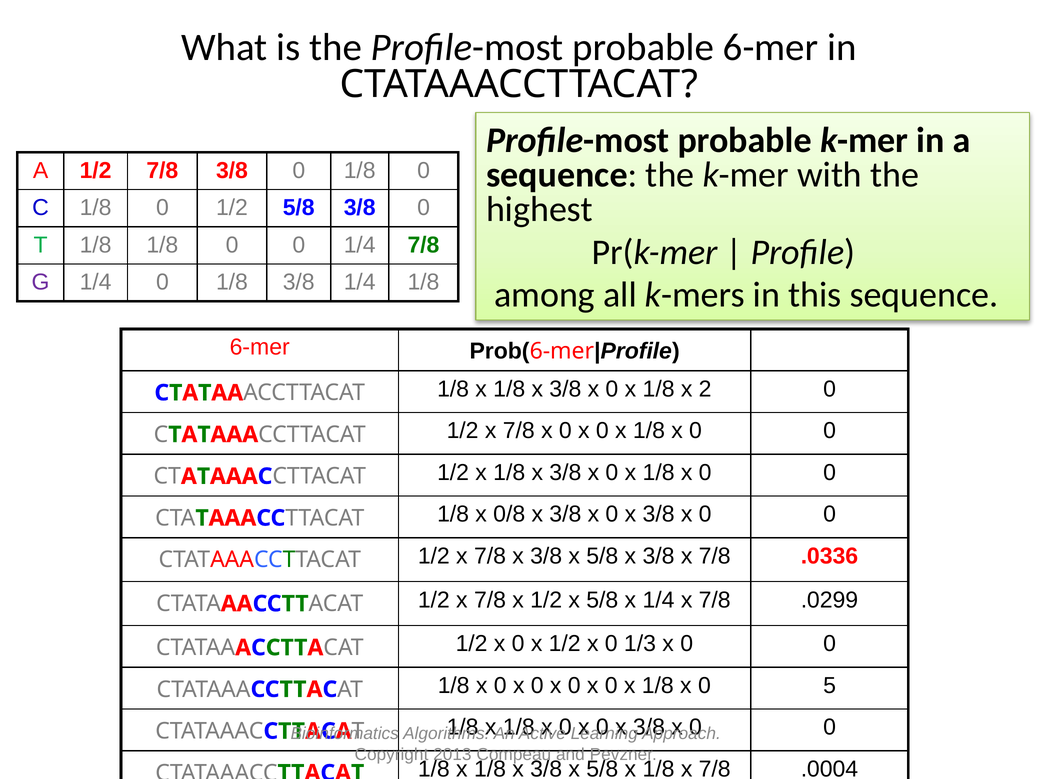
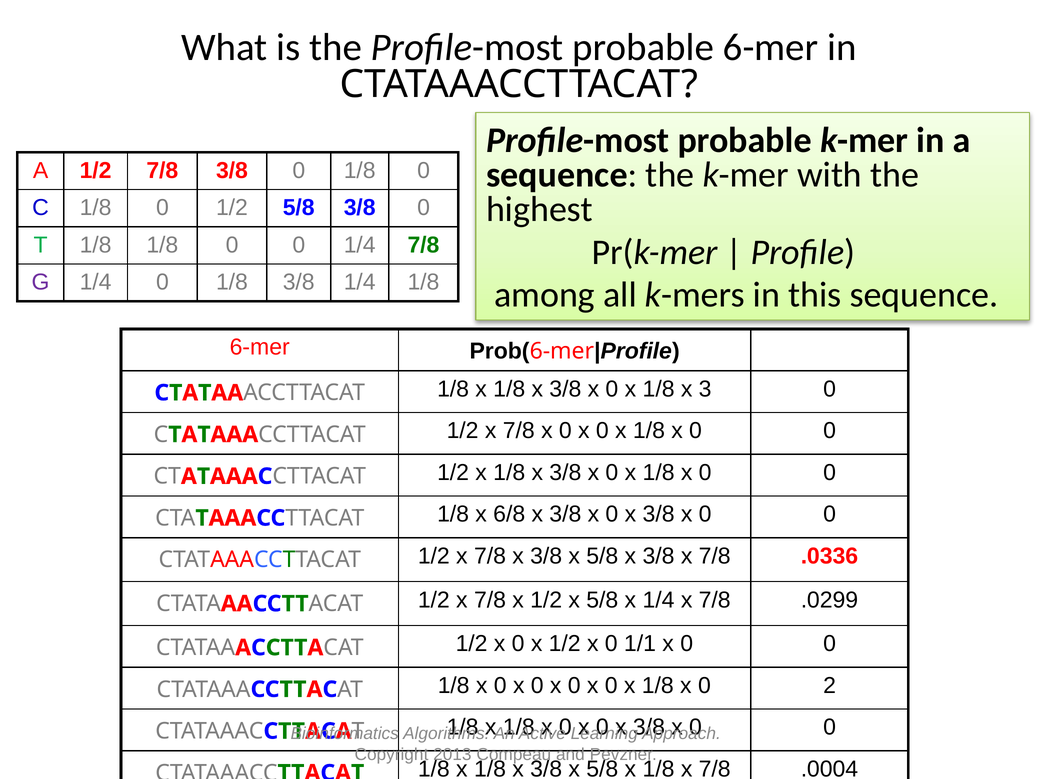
2: 2 -> 3
0/8: 0/8 -> 6/8
1/3: 1/3 -> 1/1
5: 5 -> 2
